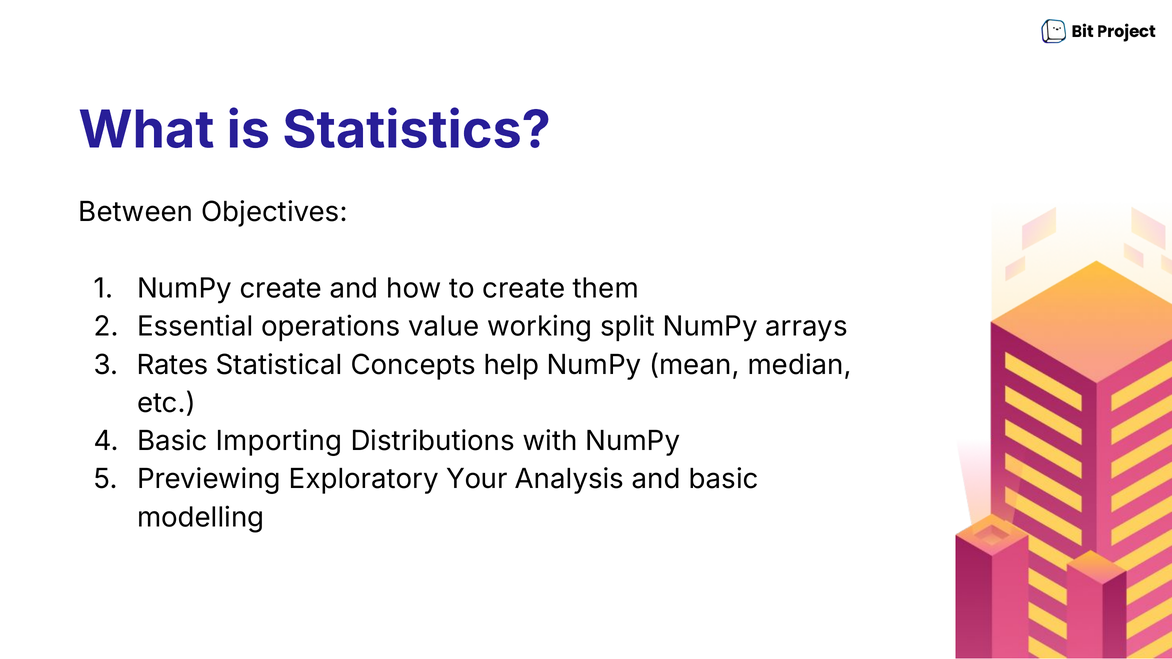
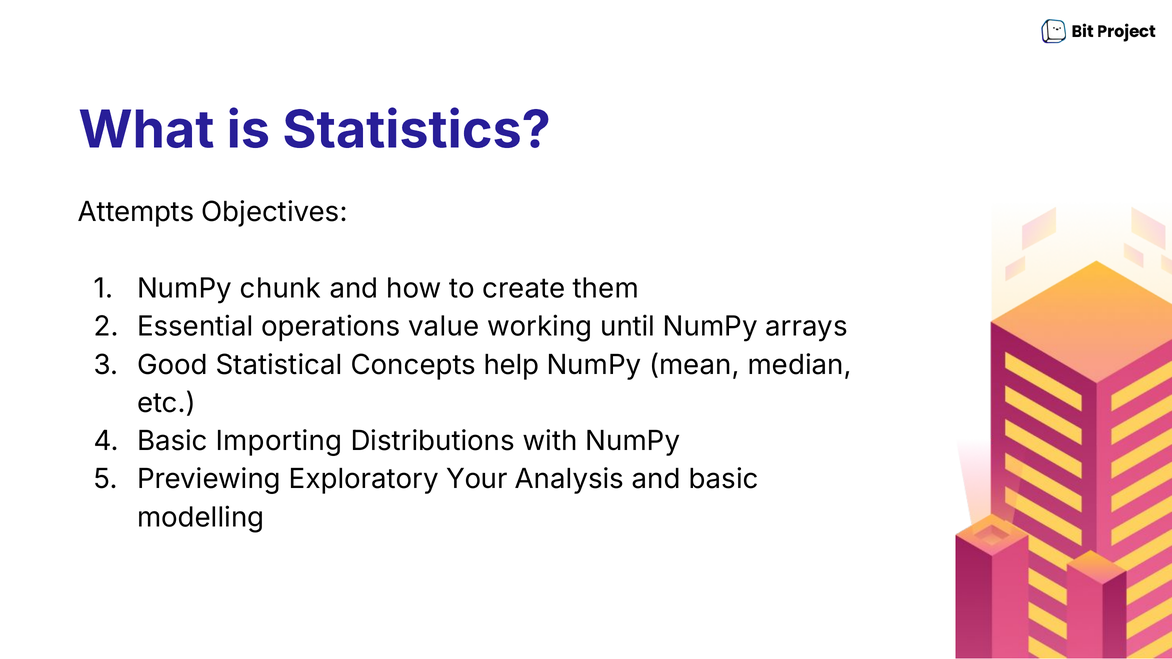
Between: Between -> Attempts
NumPy create: create -> chunk
split: split -> until
Rates: Rates -> Good
